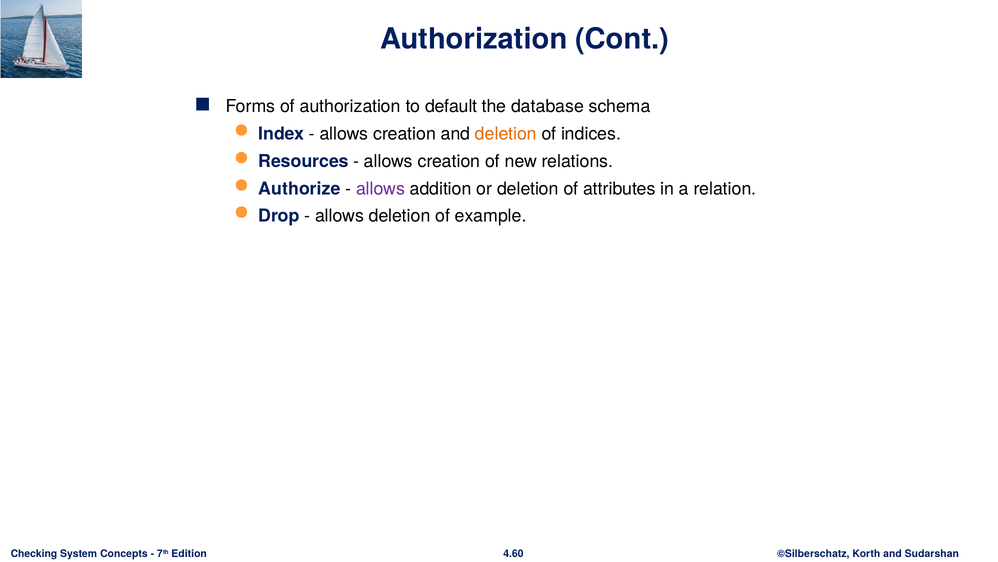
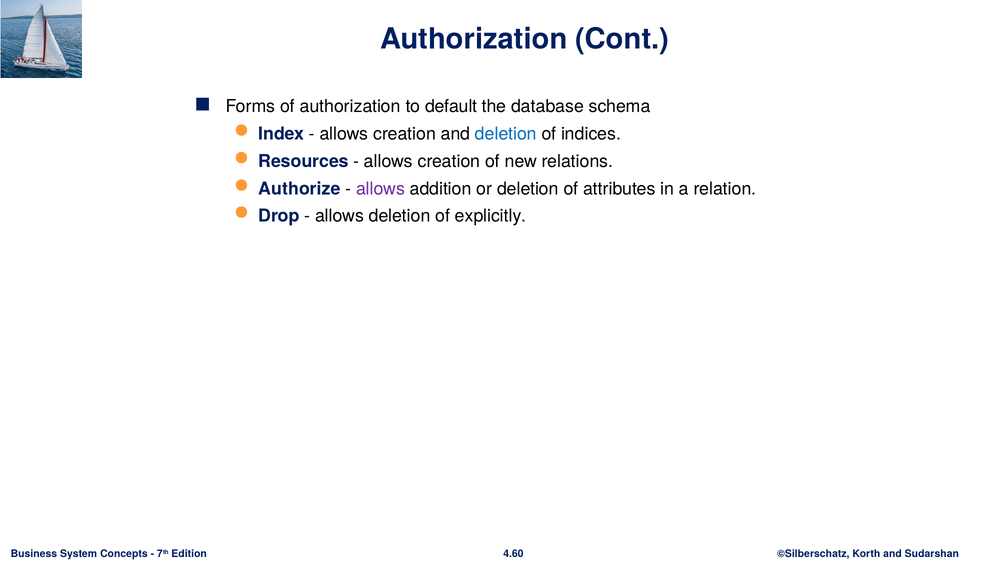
deletion at (506, 134) colour: orange -> blue
example: example -> explicitly
Checking: Checking -> Business
